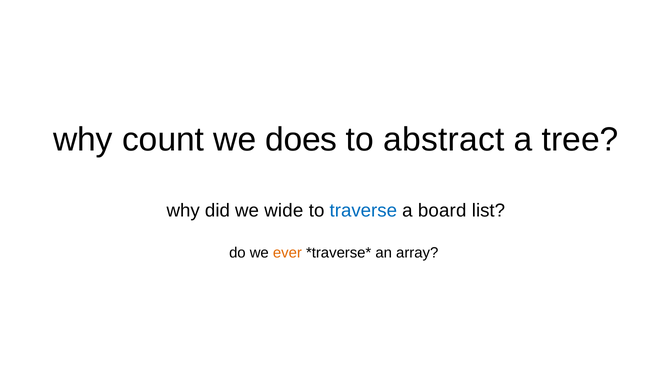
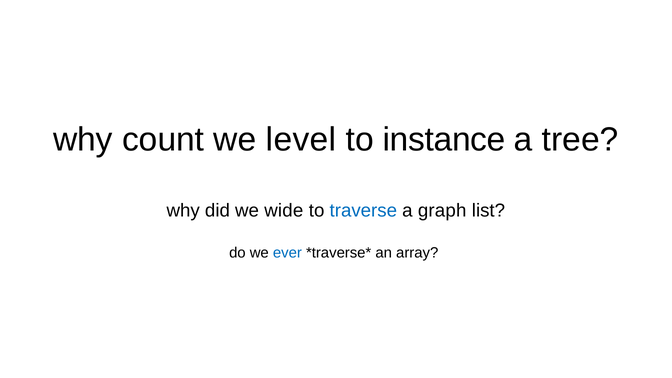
does: does -> level
abstract: abstract -> instance
board: board -> graph
ever colour: orange -> blue
